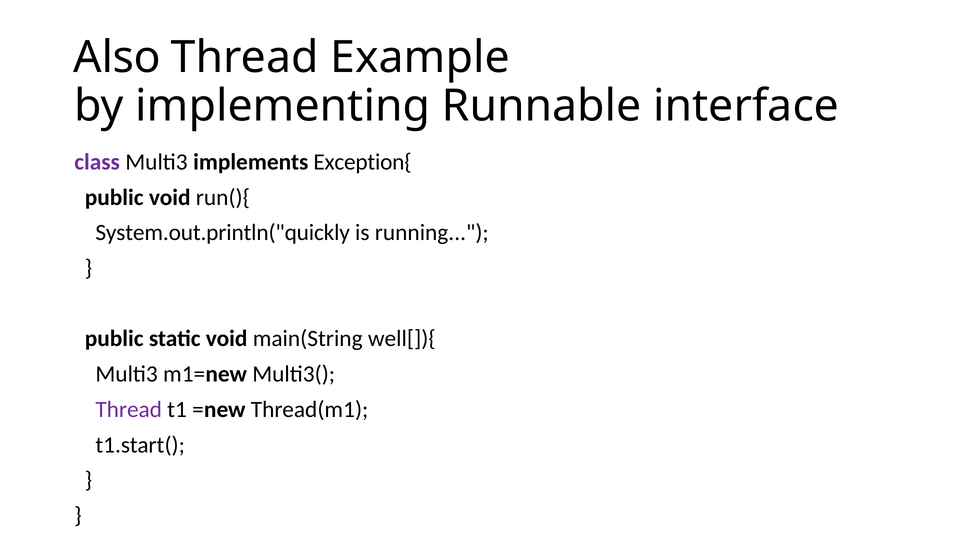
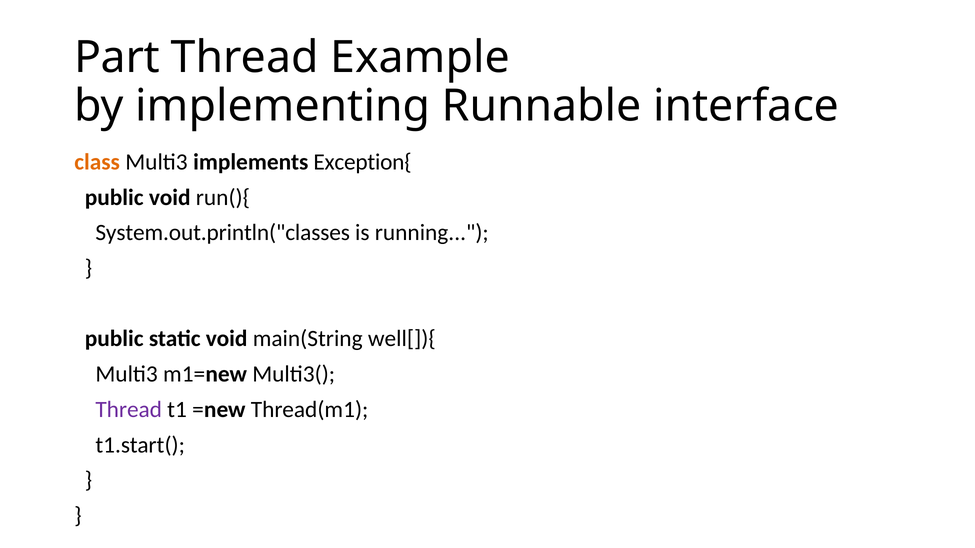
Also: Also -> Part
class colour: purple -> orange
System.out.println("quickly: System.out.println("quickly -> System.out.println("classes
